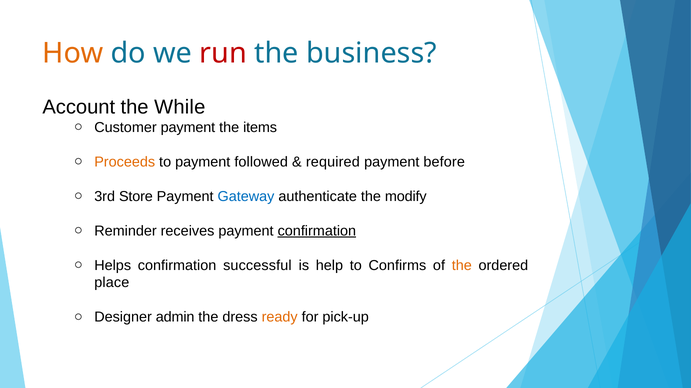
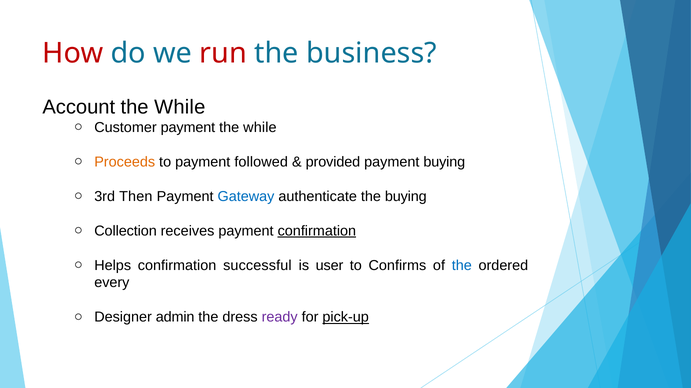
How colour: orange -> red
items at (260, 128): items -> while
required: required -> provided
payment before: before -> buying
Store: Store -> Then
the modify: modify -> buying
Reminder: Reminder -> Collection
help: help -> user
the at (462, 266) colour: orange -> blue
place: place -> every
ready colour: orange -> purple
pick-up underline: none -> present
